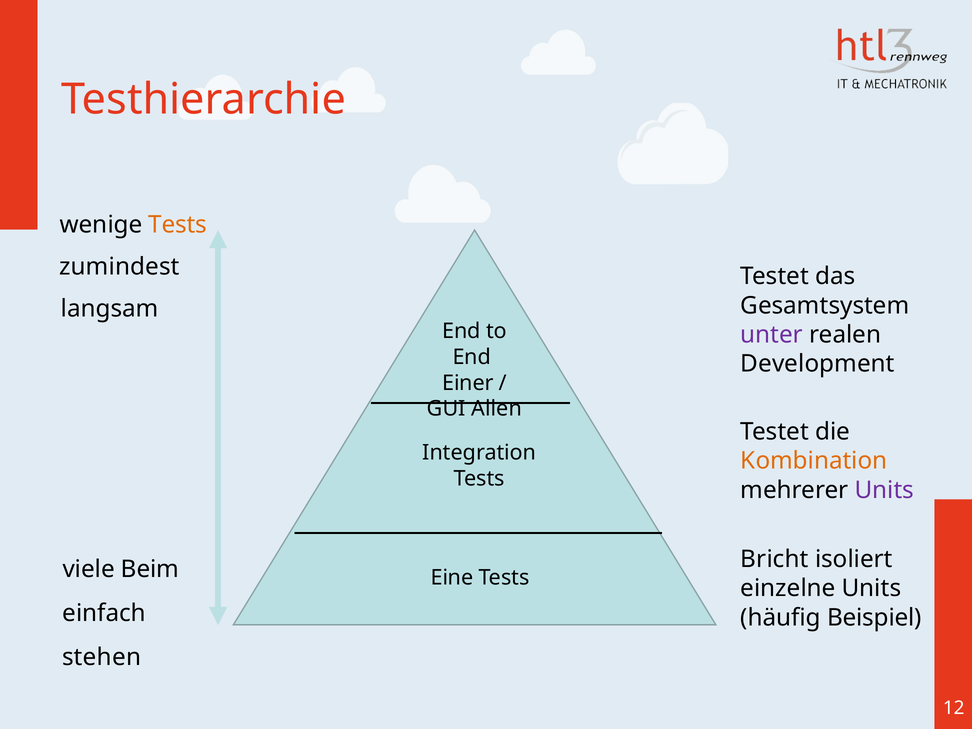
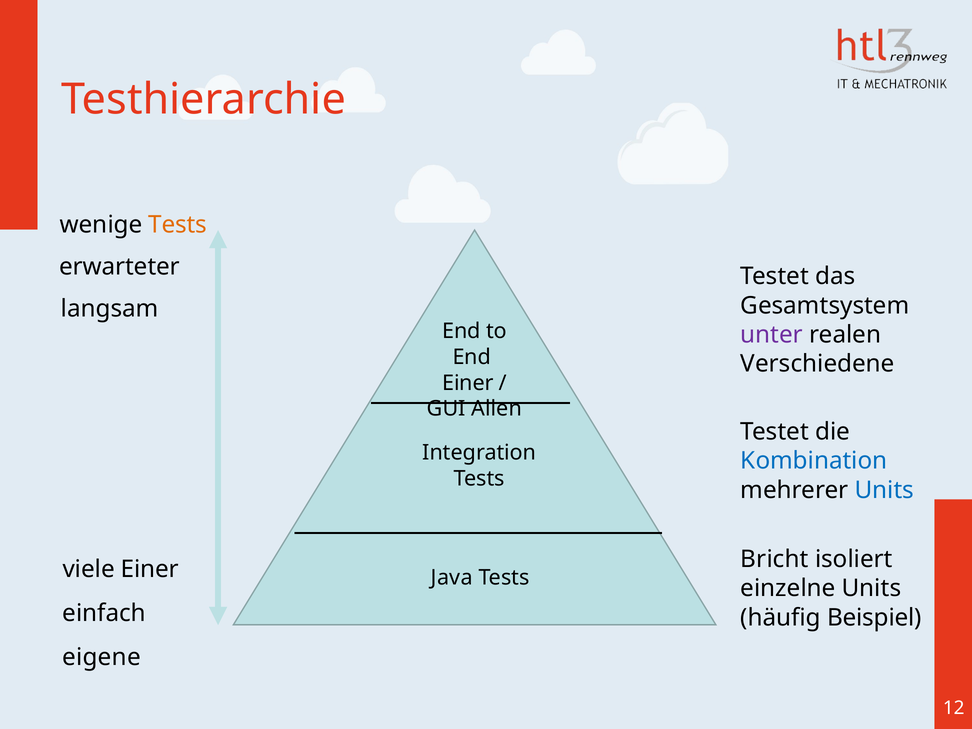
zumindest: zumindest -> erwarteter
Development: Development -> Verschiedene
Kombination colour: orange -> blue
Units at (884, 490) colour: purple -> blue
viele Beim: Beim -> Einer
Eine: Eine -> Java
stehen: stehen -> eigene
